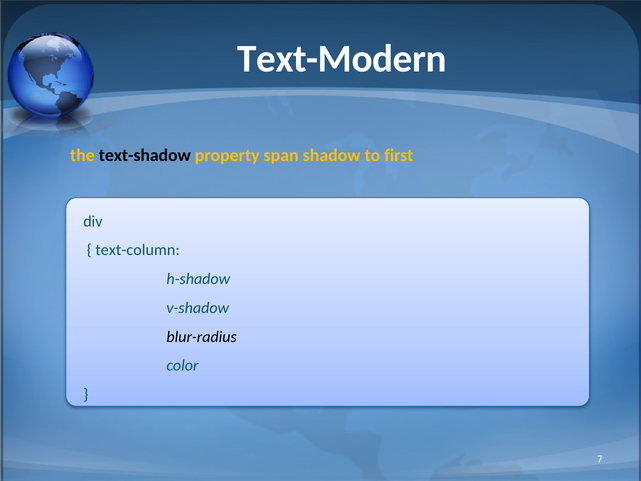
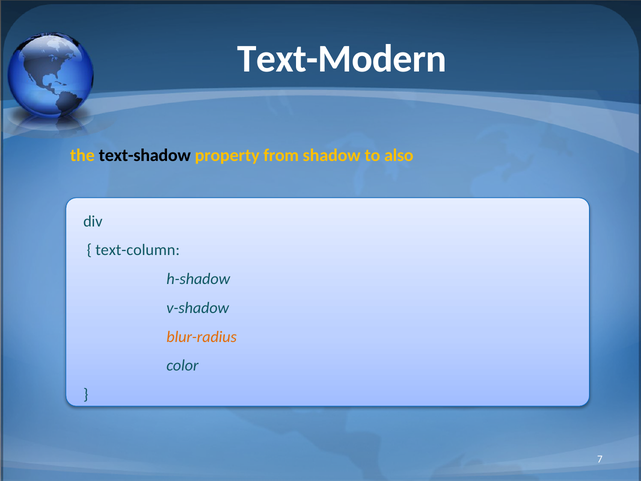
span: span -> from
first: first -> also
blur-radius colour: black -> orange
